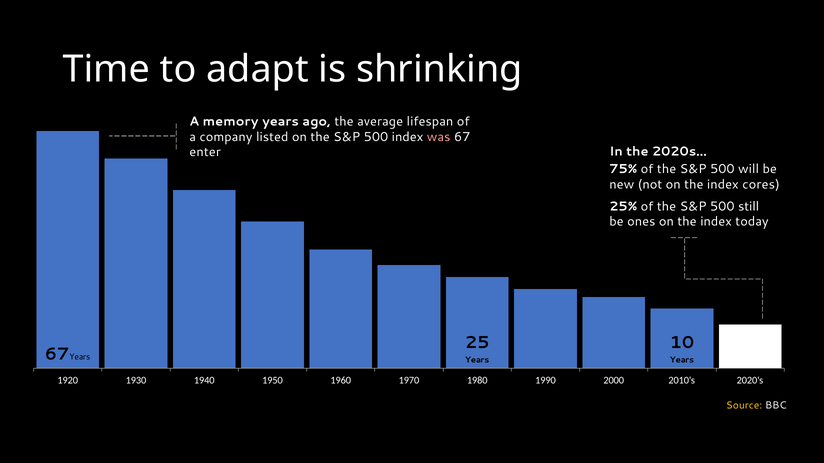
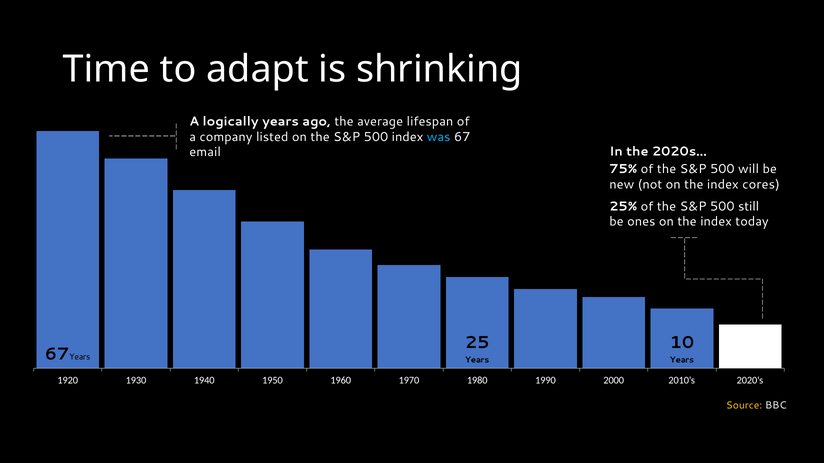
memory: memory -> logically
was colour: pink -> light blue
enter: enter -> email
